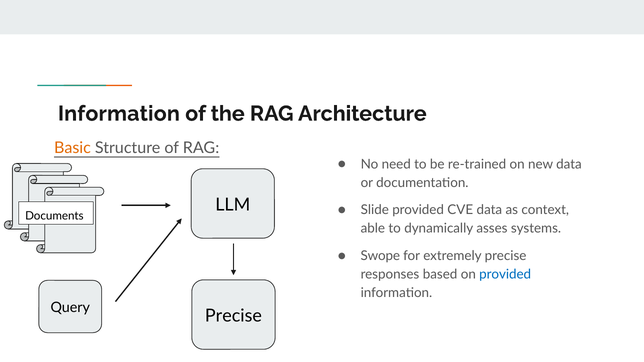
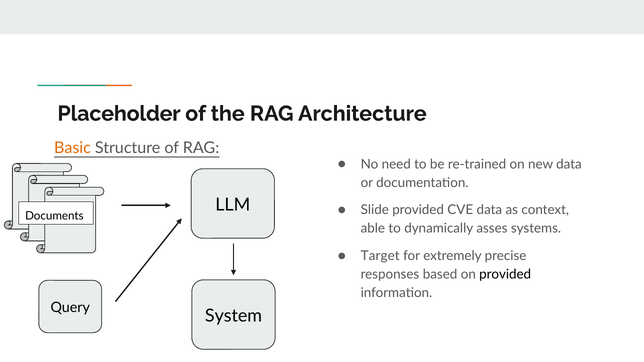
Information at (119, 114): Information -> Placeholder
Swope: Swope -> Target
provided at (505, 275) colour: blue -> black
Precise at (233, 316): Precise -> System
